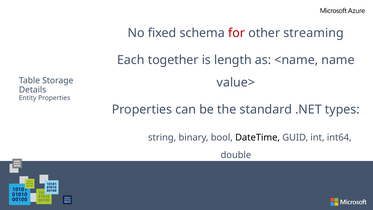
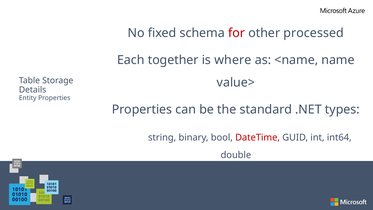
streaming: streaming -> processed
length: length -> where
DateTime colour: black -> red
